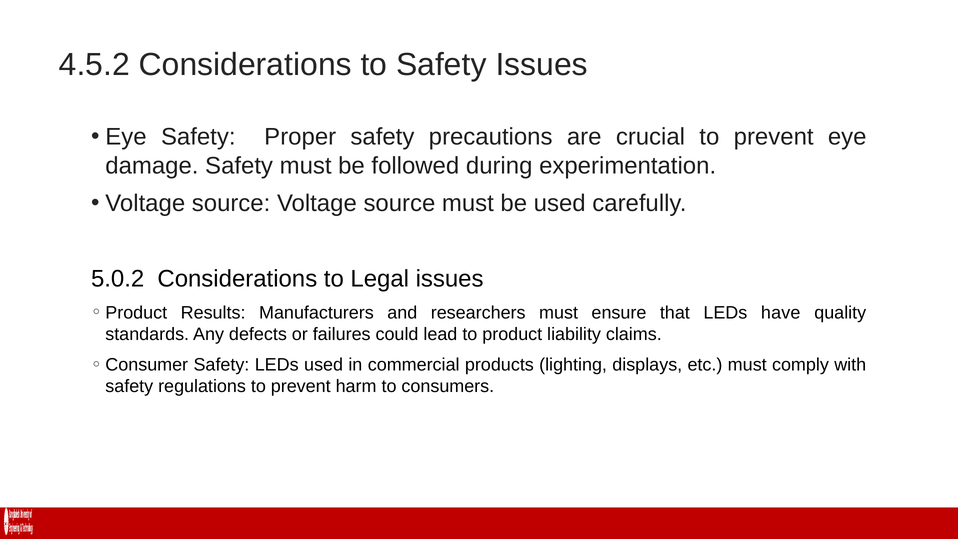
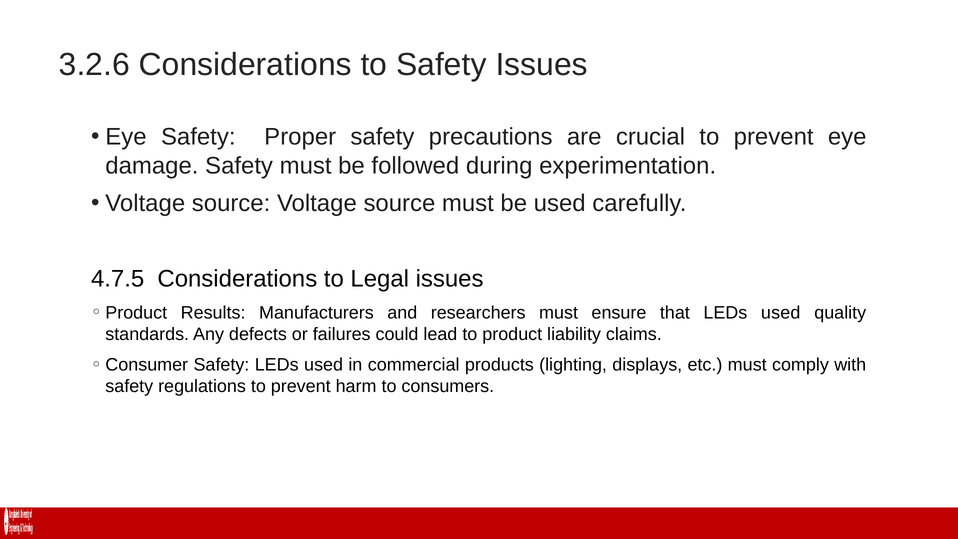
4.5.2: 4.5.2 -> 3.2.6
5.0.2: 5.0.2 -> 4.7.5
that LEDs have: have -> used
